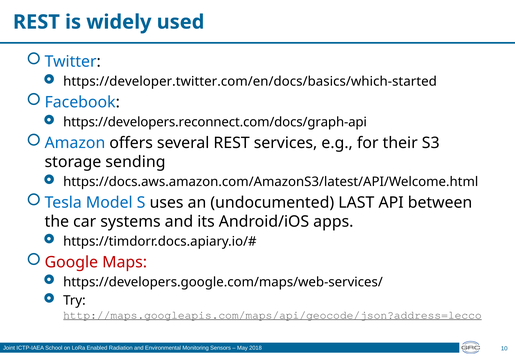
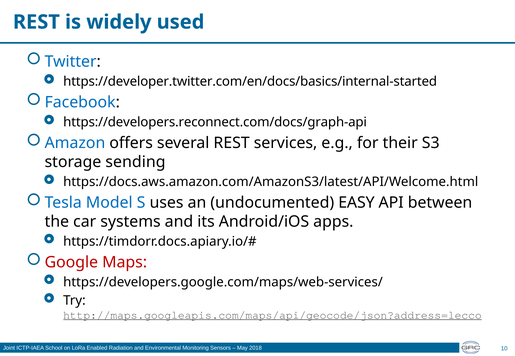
https://developer.twitter.com/en/docs/basics/which-started: https://developer.twitter.com/en/docs/basics/which-started -> https://developer.twitter.com/en/docs/basics/internal-started
LAST: LAST -> EASY
